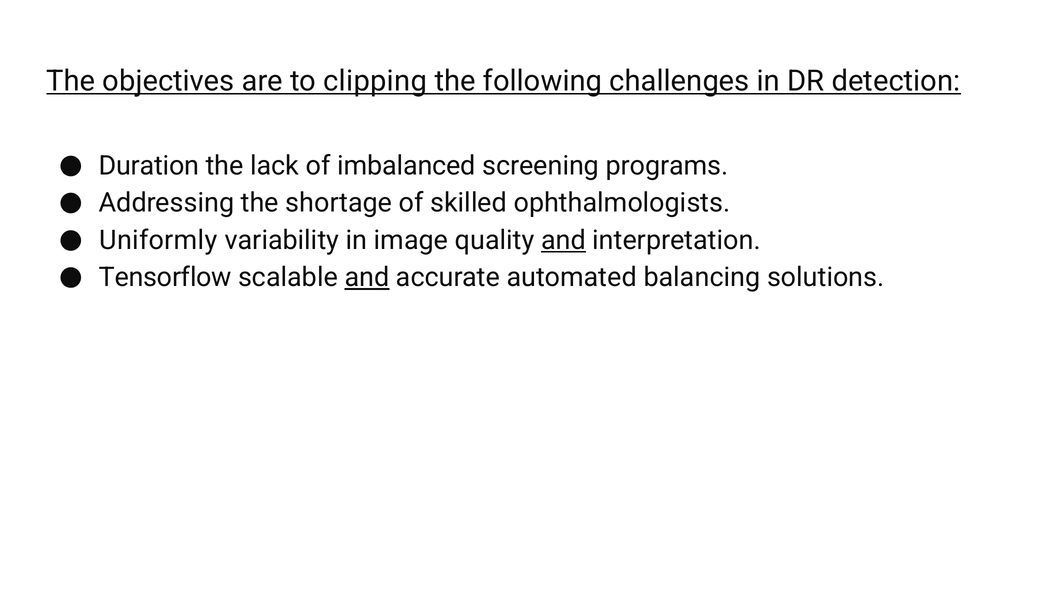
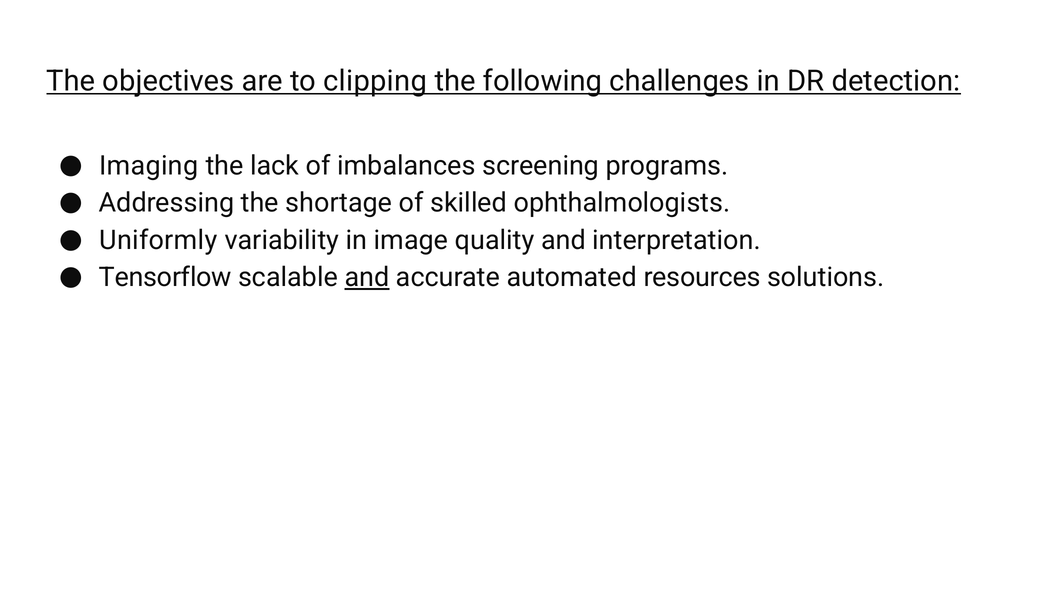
Duration: Duration -> Imaging
imbalanced: imbalanced -> imbalances
and at (563, 240) underline: present -> none
balancing: balancing -> resources
